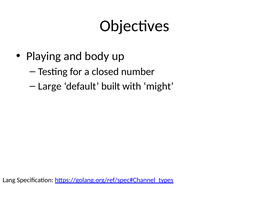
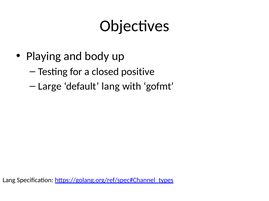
number: number -> positive
default built: built -> lang
might: might -> gofmt
